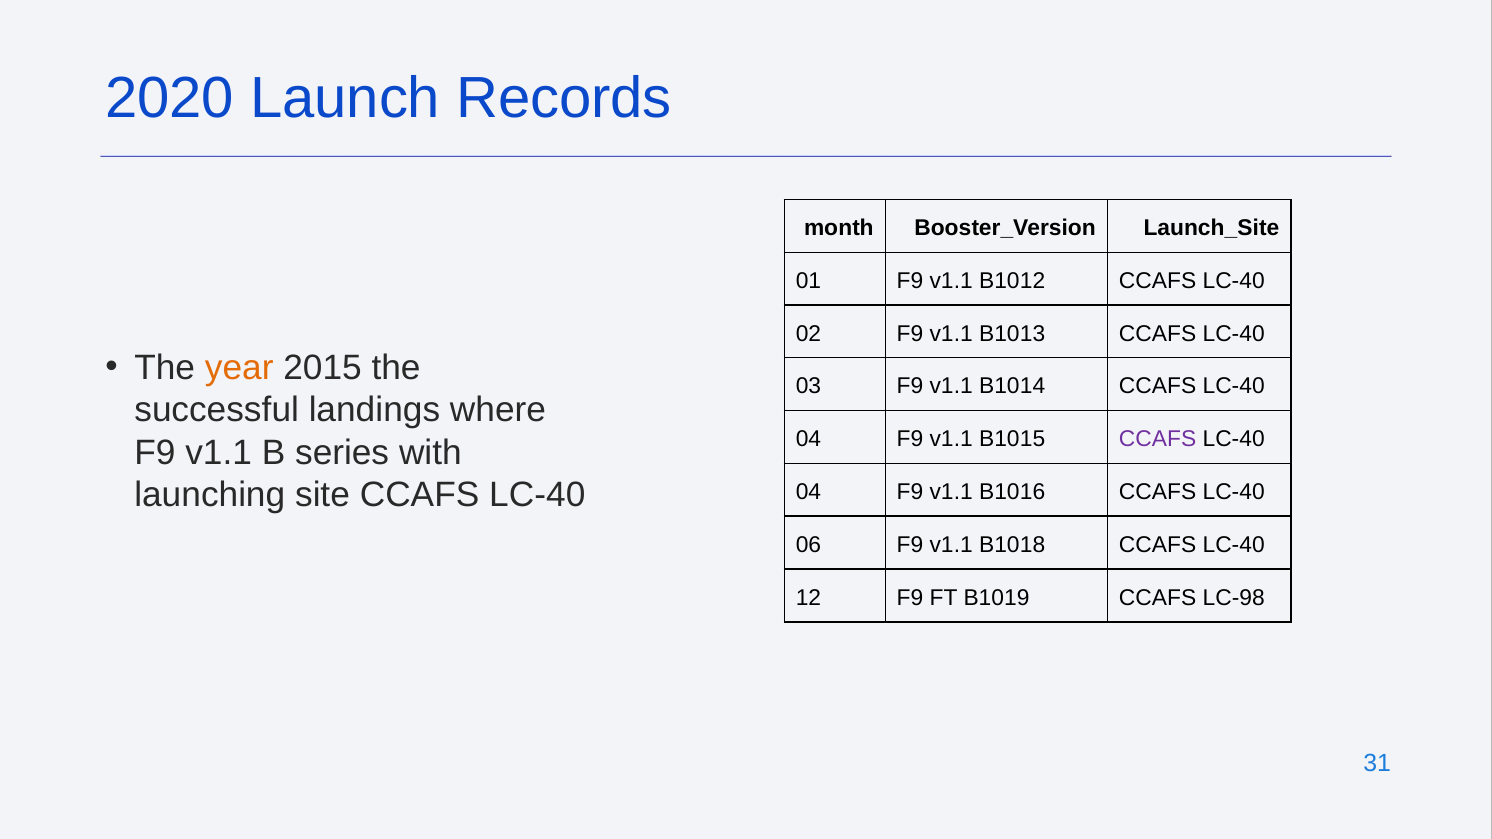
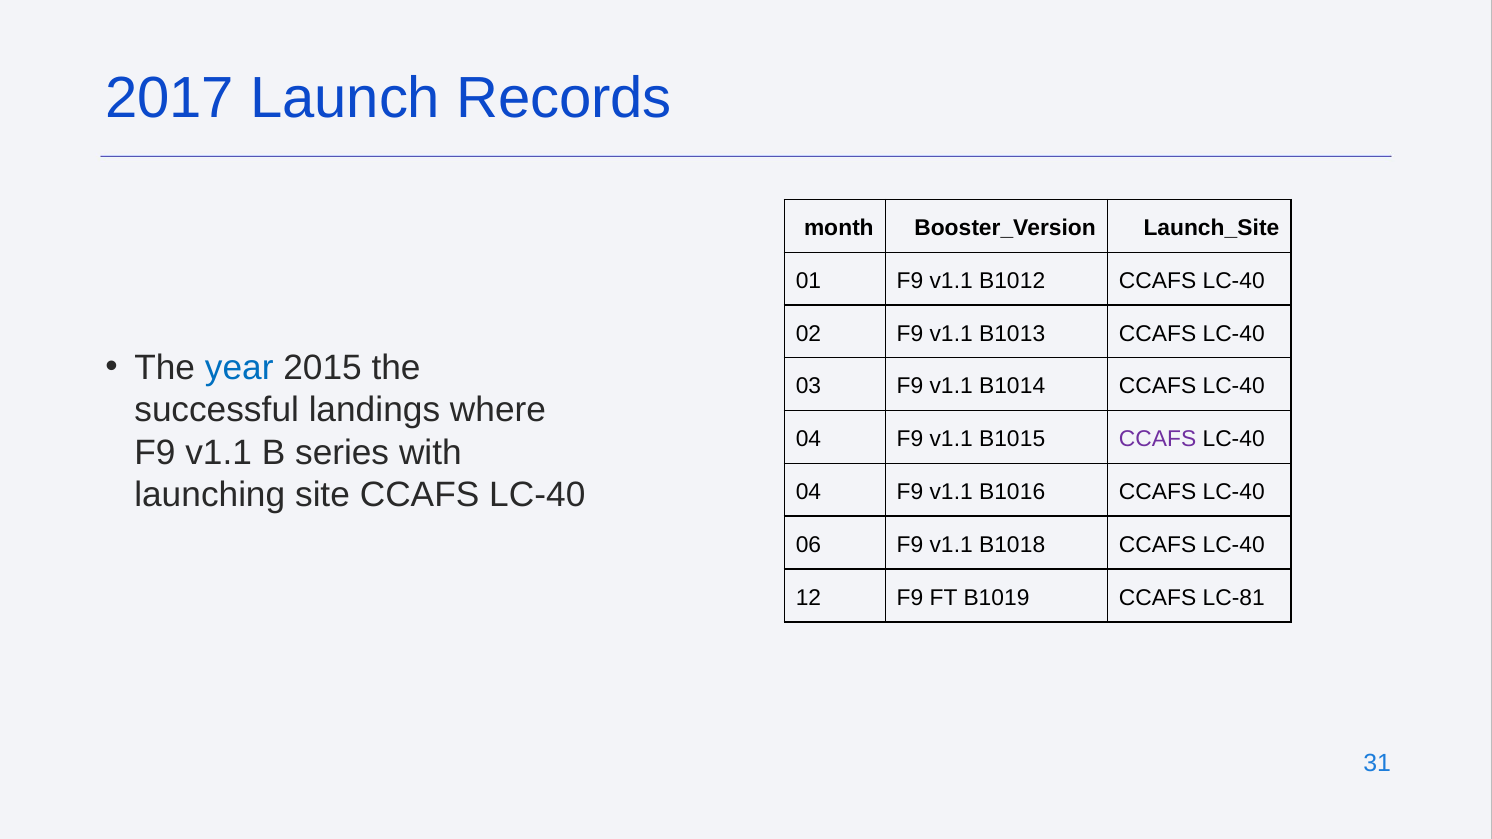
2020: 2020 -> 2017
year colour: orange -> blue
LC-98: LC-98 -> LC-81
